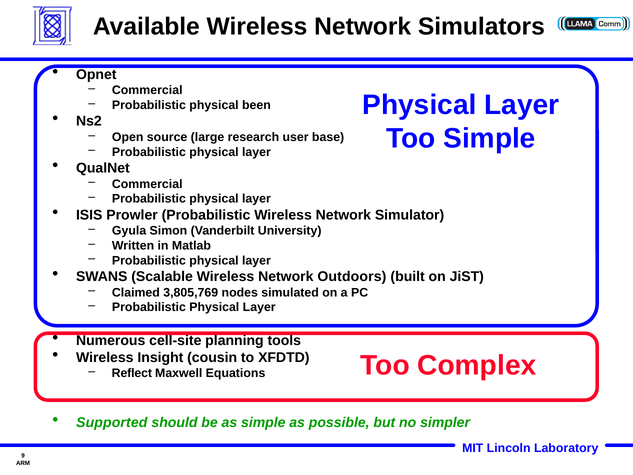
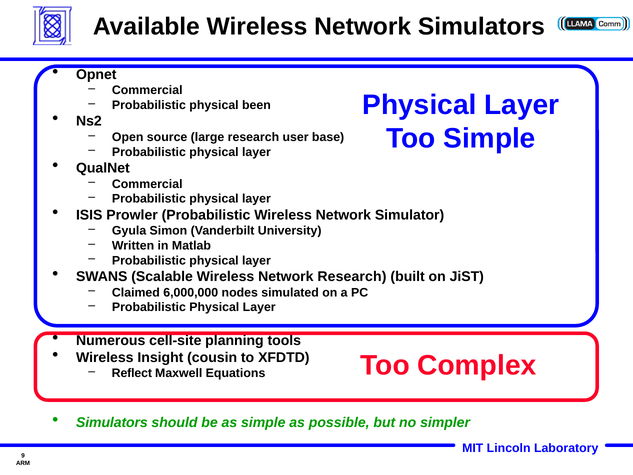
Network Outdoors: Outdoors -> Research
3,805,769: 3,805,769 -> 6,000,000
Supported at (112, 422): Supported -> Simulators
